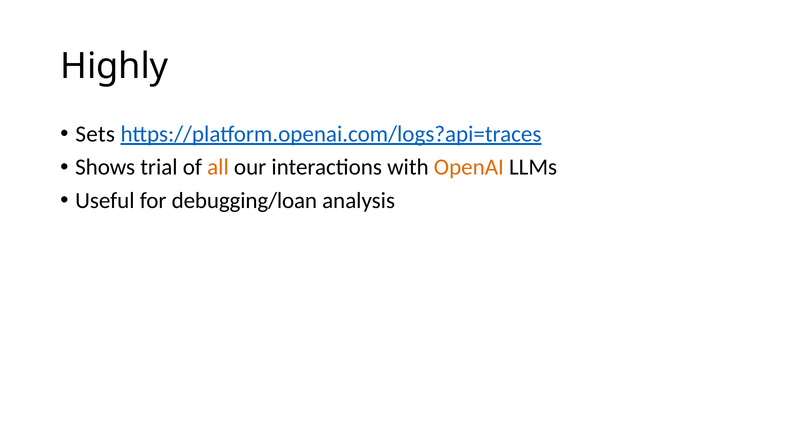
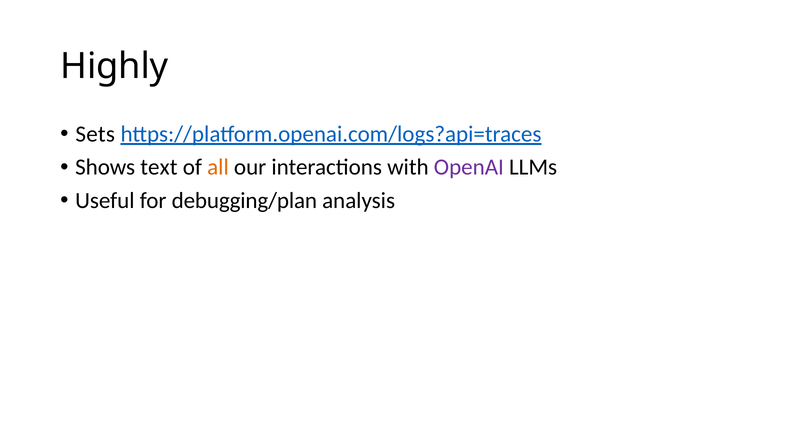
trial: trial -> text
OpenAI colour: orange -> purple
debugging/loan: debugging/loan -> debugging/plan
